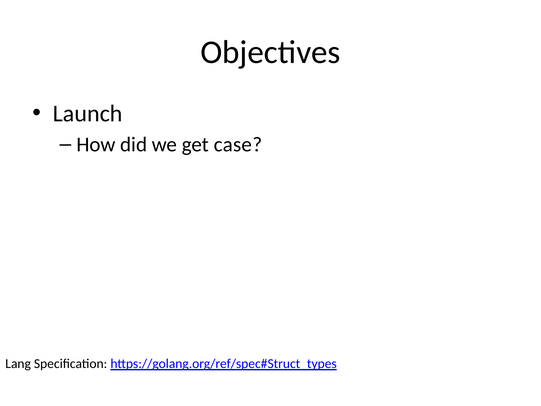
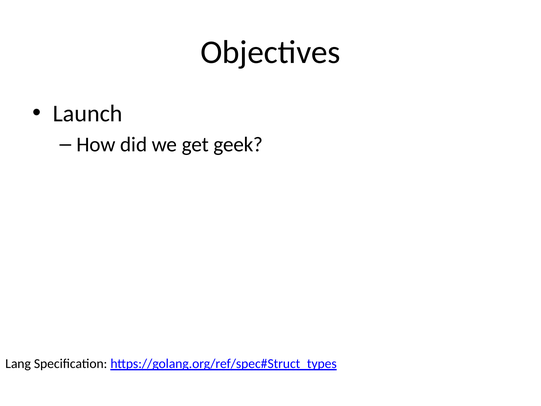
case: case -> geek
